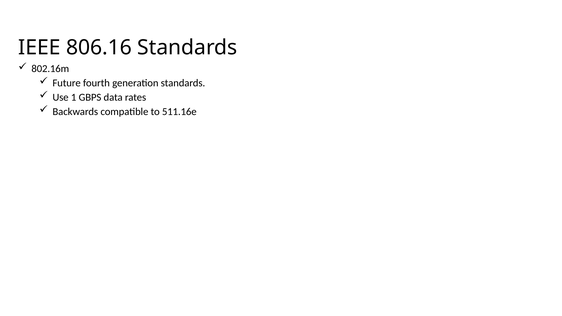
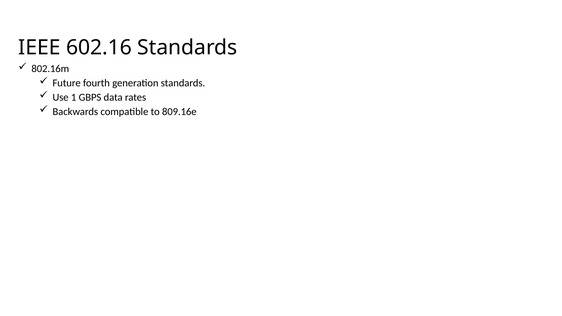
806.16: 806.16 -> 602.16
511.16e: 511.16e -> 809.16e
